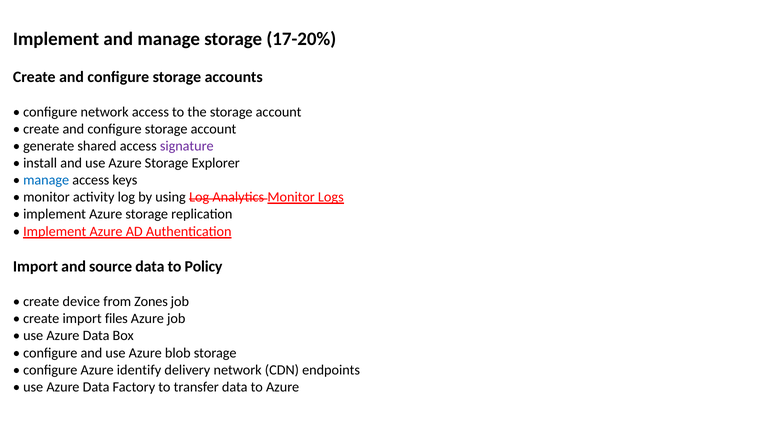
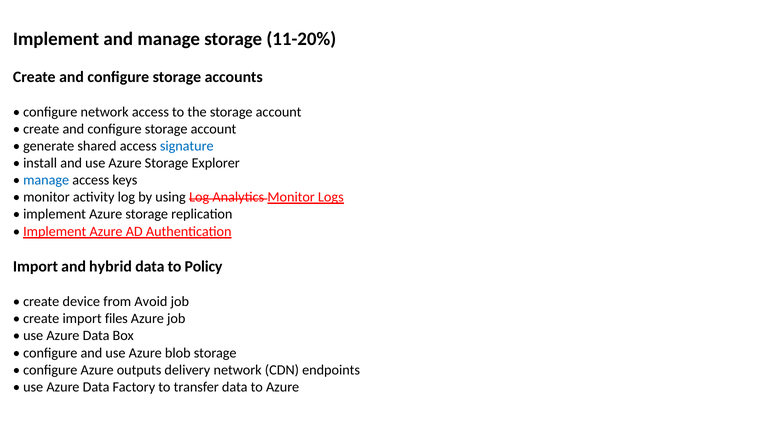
17-20%: 17-20% -> 11-20%
signature colour: purple -> blue
source: source -> hybrid
Zones: Zones -> Avoid
identify: identify -> outputs
